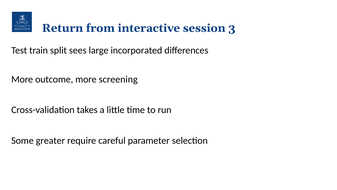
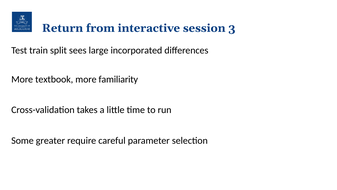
outcome: outcome -> textbook
screening: screening -> familiarity
